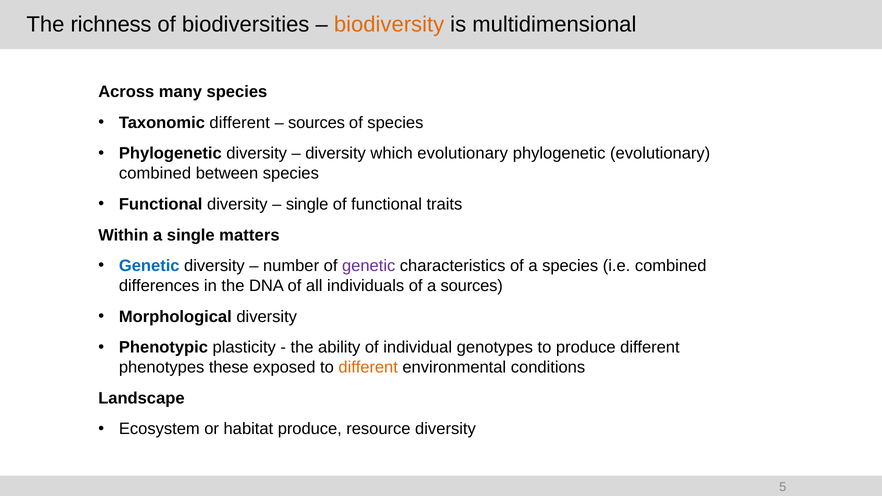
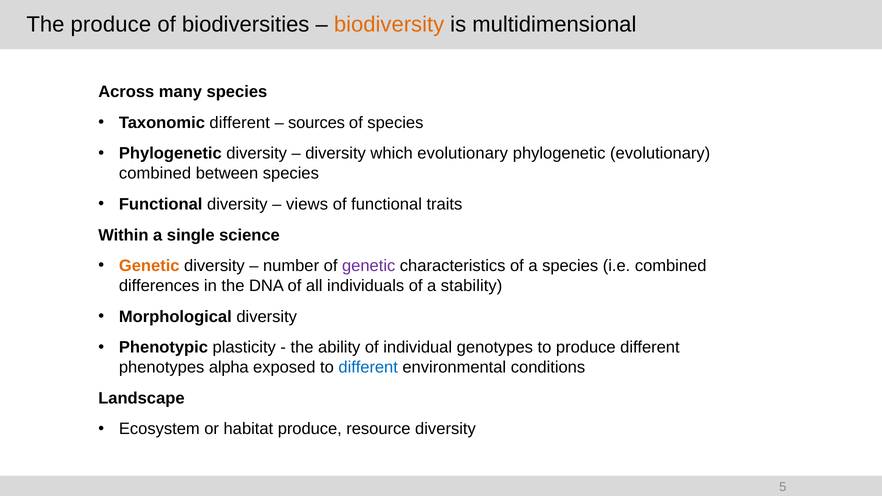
The richness: richness -> produce
single at (307, 204): single -> views
matters: matters -> science
Genetic at (149, 266) colour: blue -> orange
a sources: sources -> stability
these: these -> alpha
different at (368, 367) colour: orange -> blue
